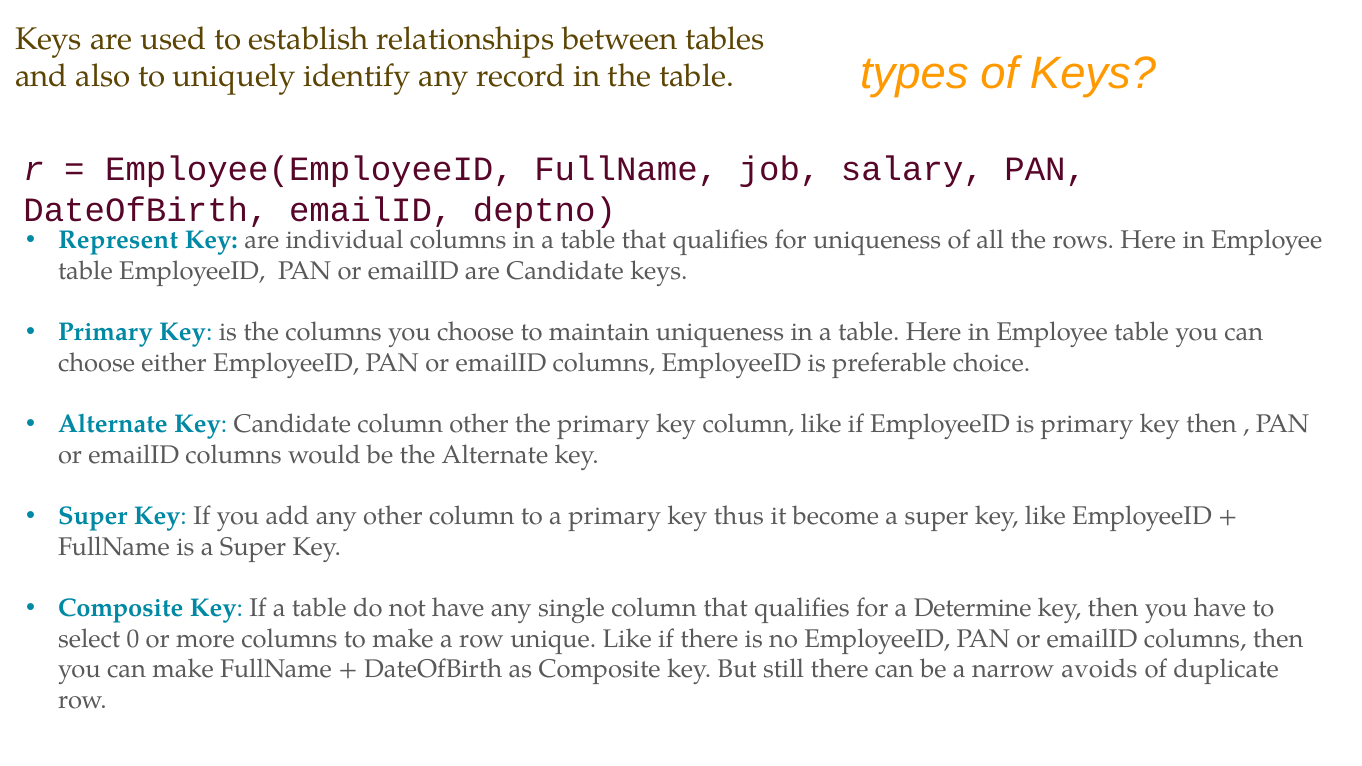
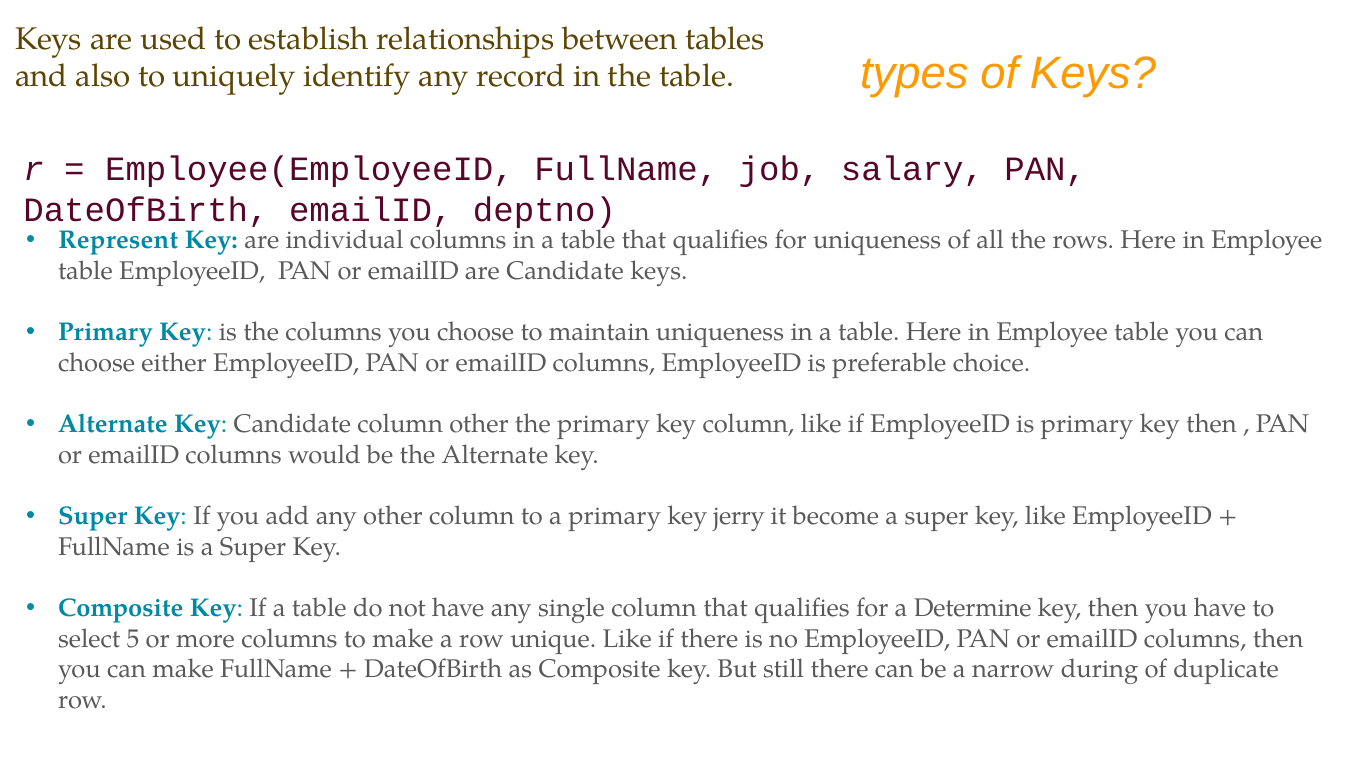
thus: thus -> jerry
0: 0 -> 5
avoids: avoids -> during
